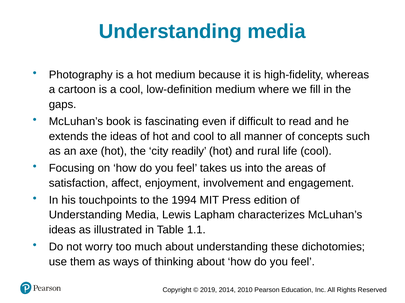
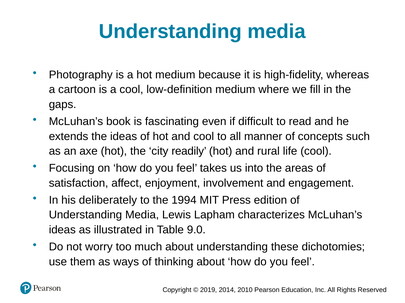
touchpoints: touchpoints -> deliberately
1.1: 1.1 -> 9.0
